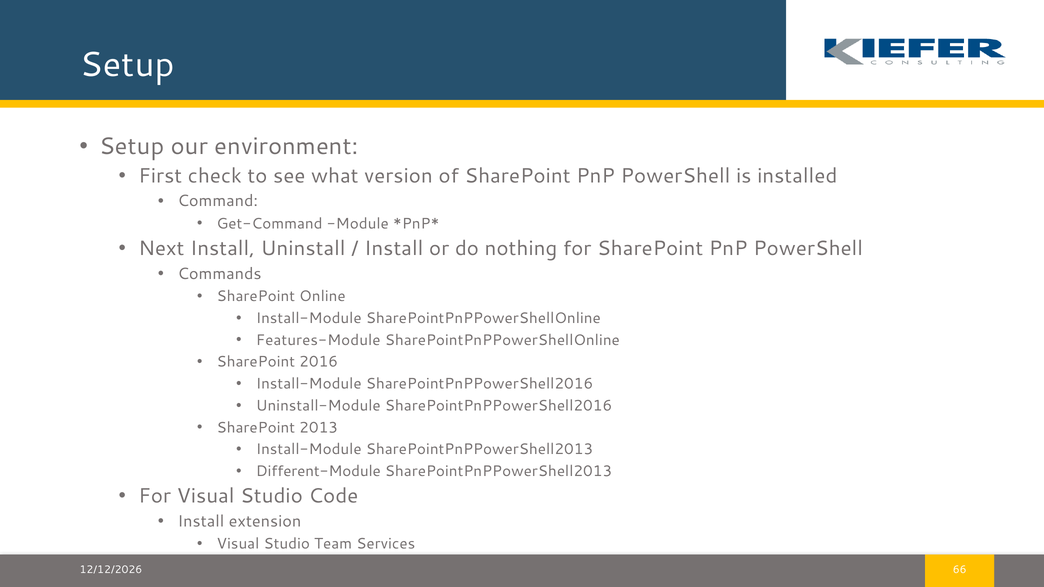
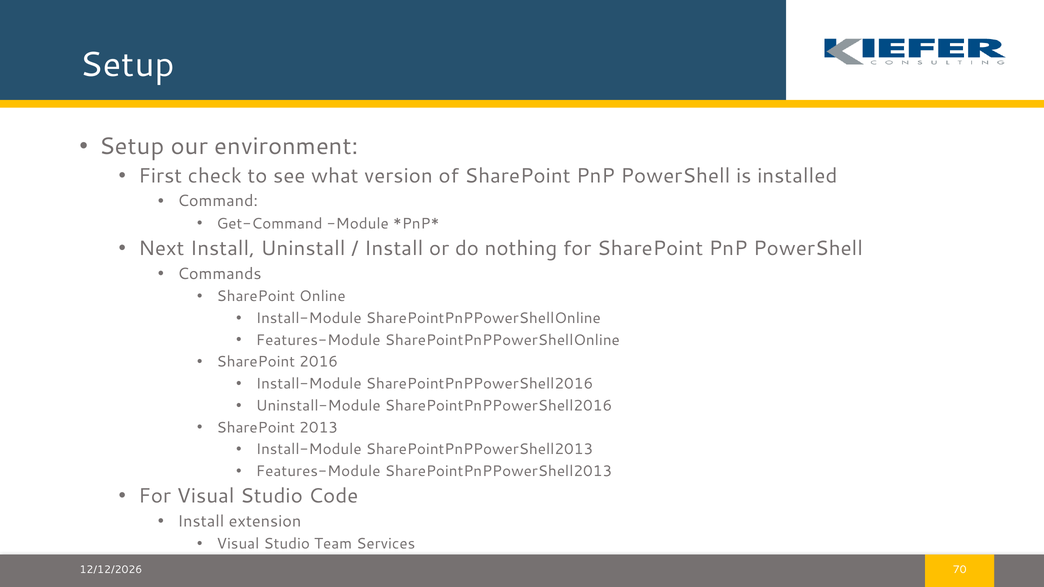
Different-Module at (318, 471): Different-Module -> Features-Module
66: 66 -> 70
